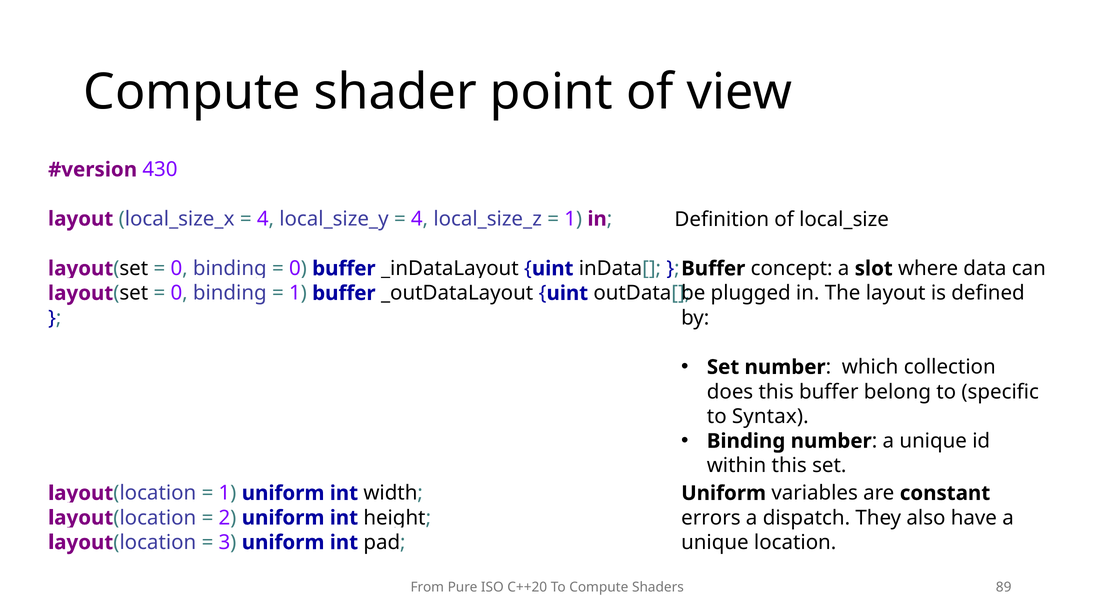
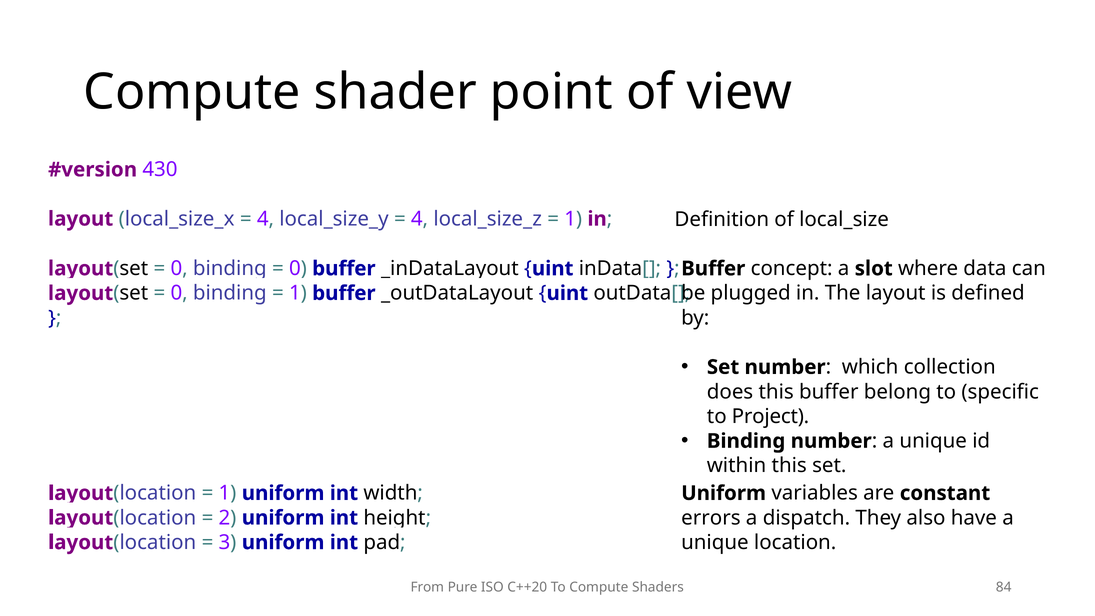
Syntax: Syntax -> Project
89: 89 -> 84
